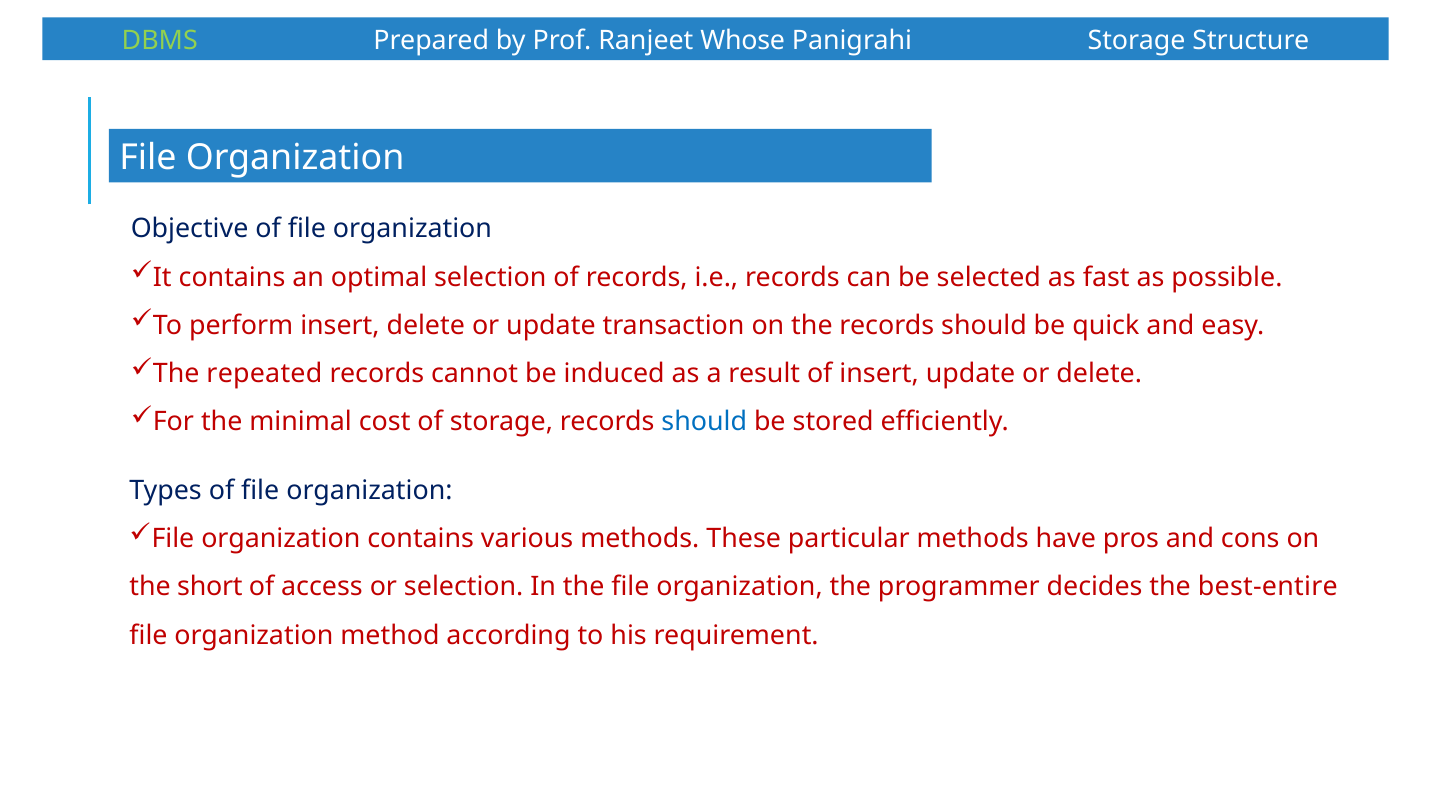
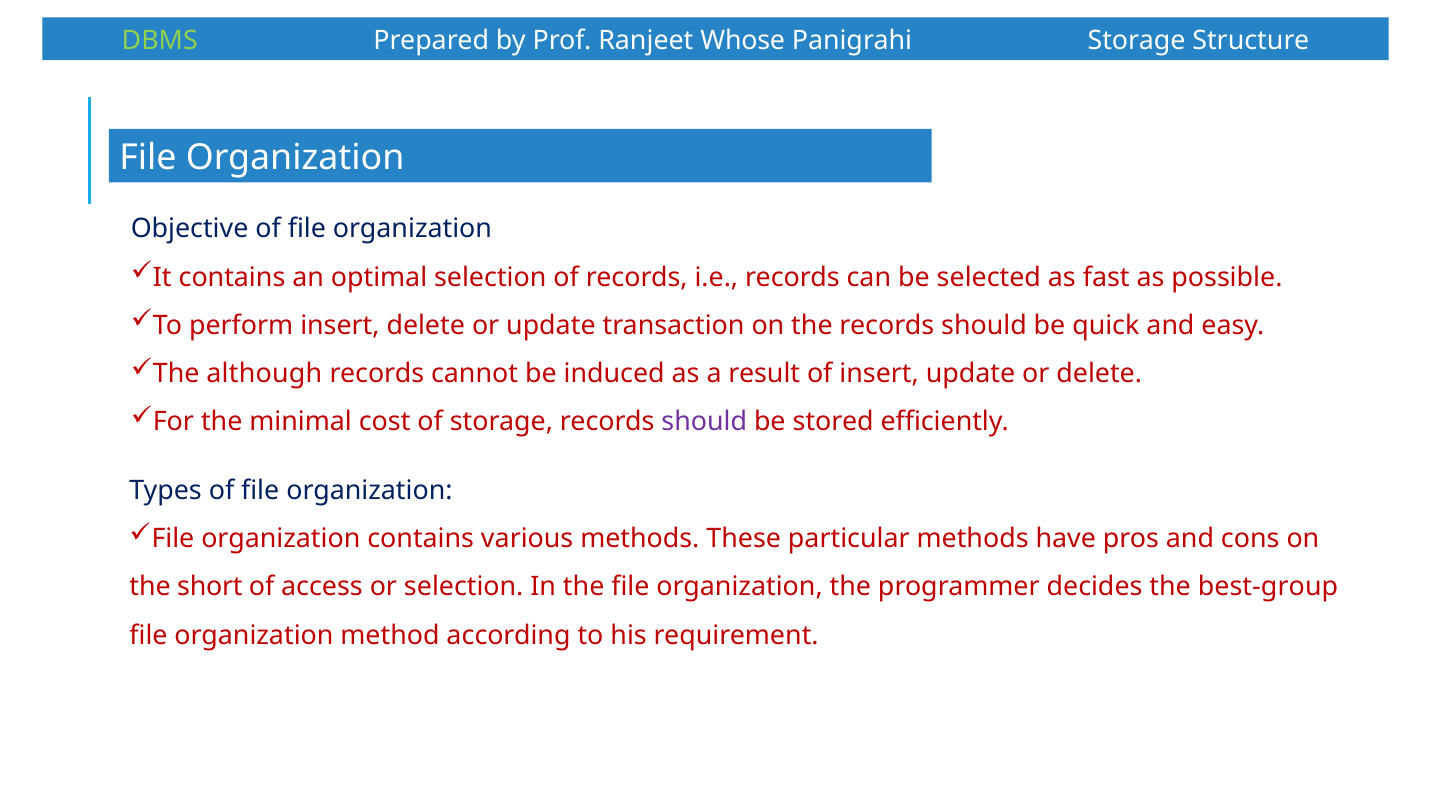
repeated: repeated -> although
should at (704, 422) colour: blue -> purple
best-entire: best-entire -> best-group
